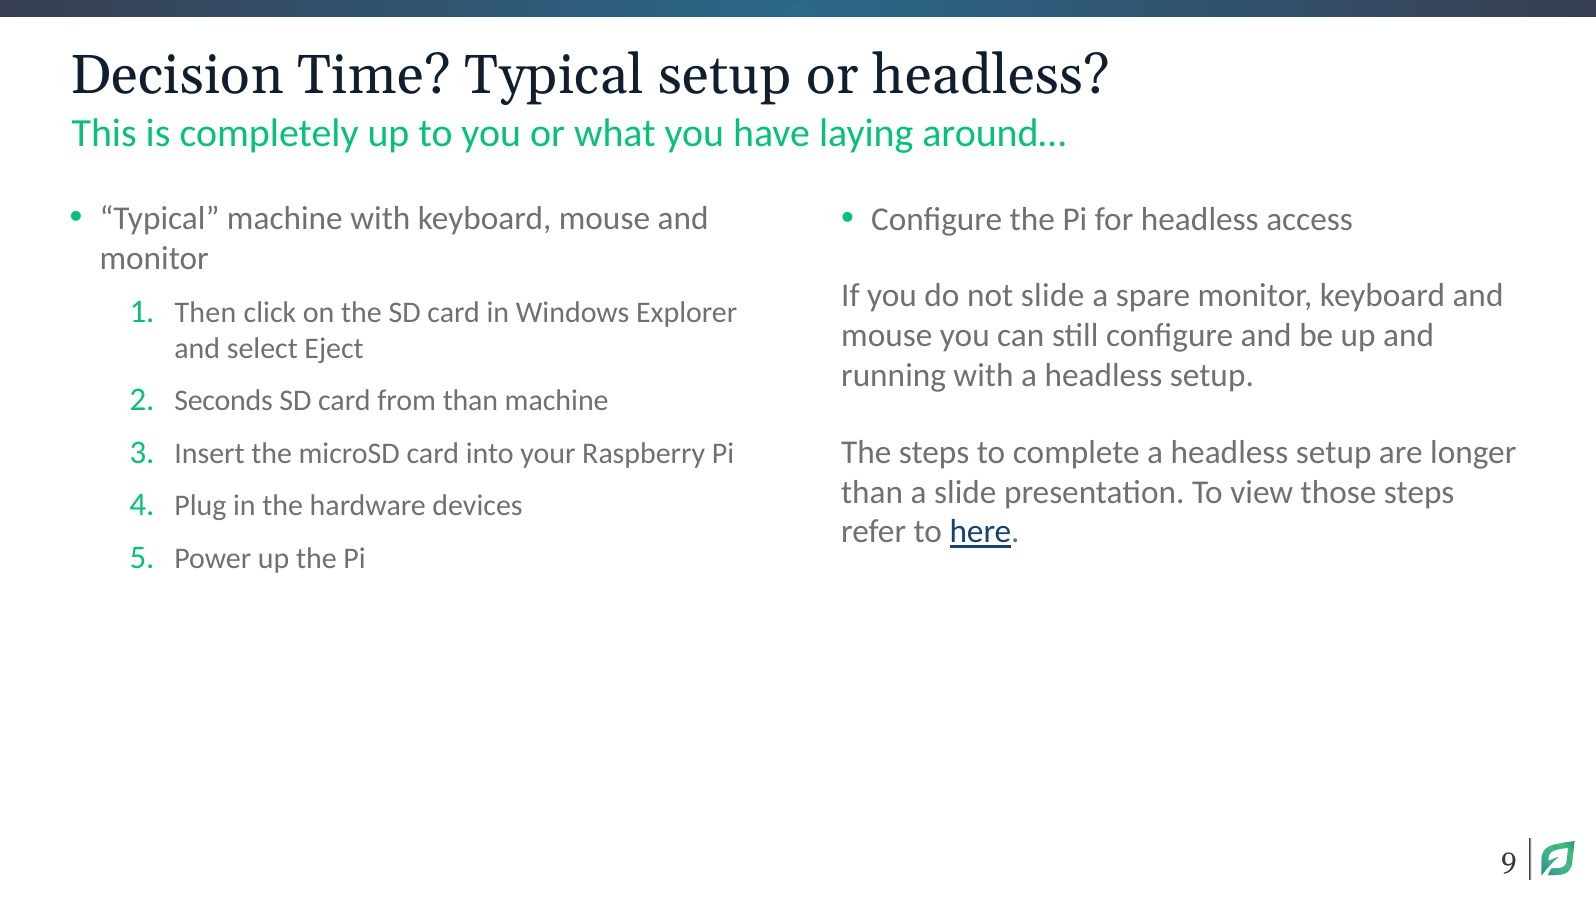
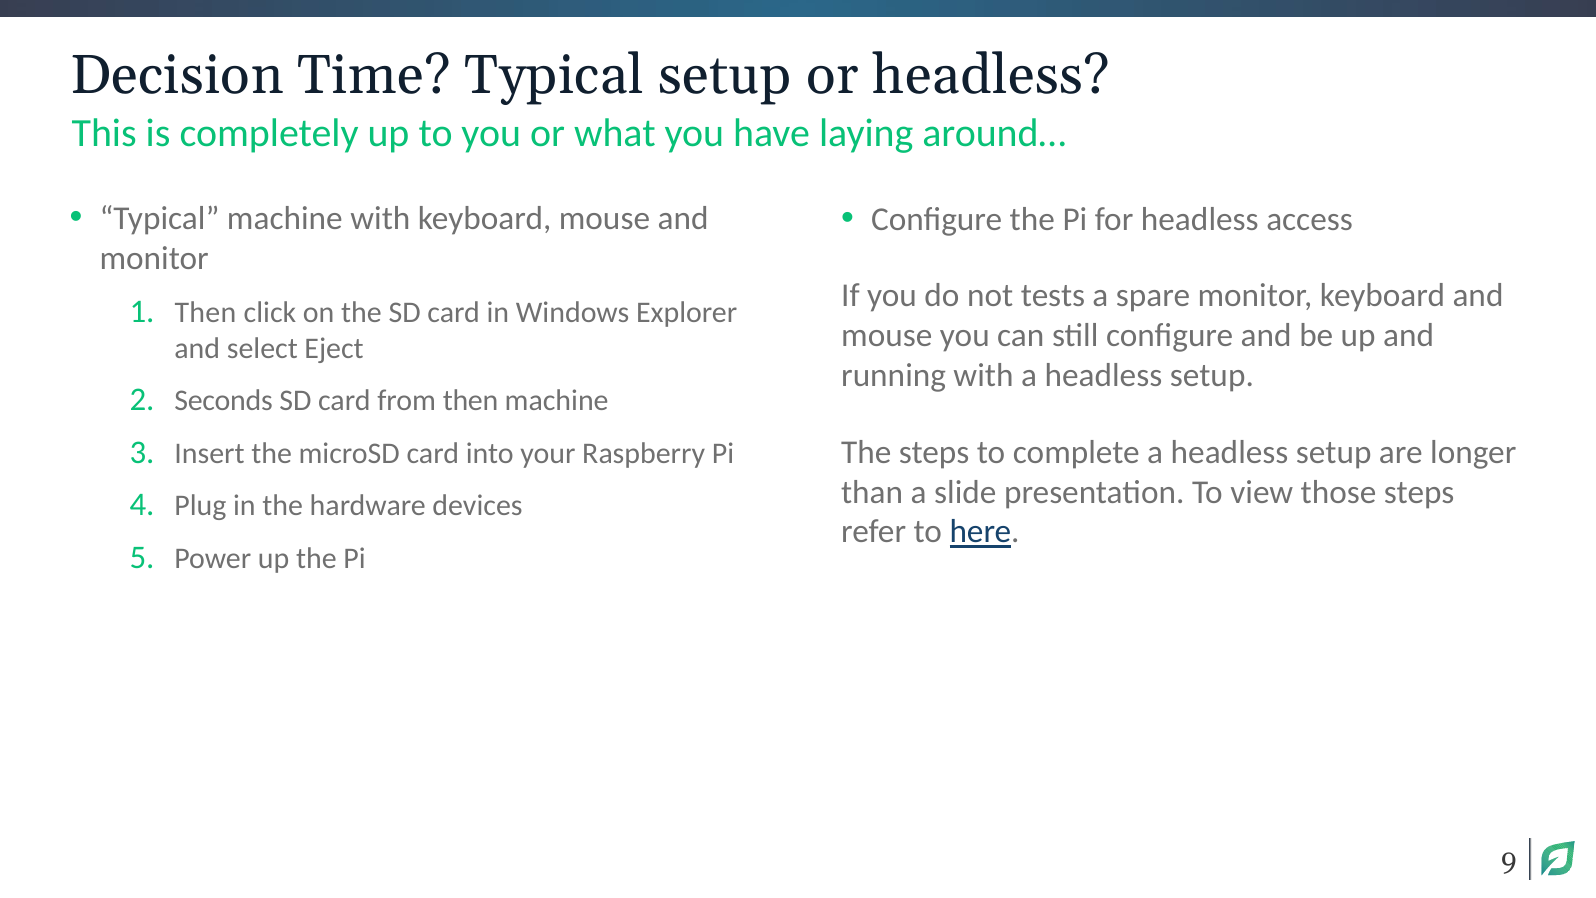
not slide: slide -> tests
from than: than -> then
